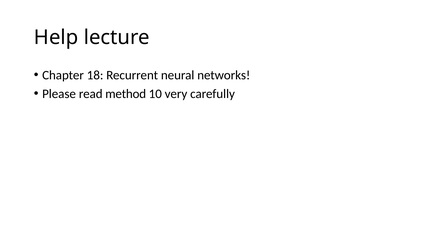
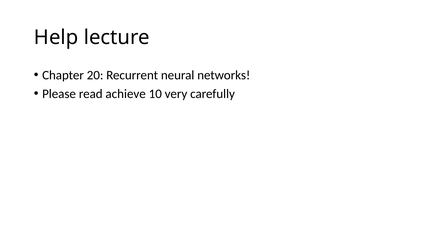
18: 18 -> 20
method: method -> achieve
